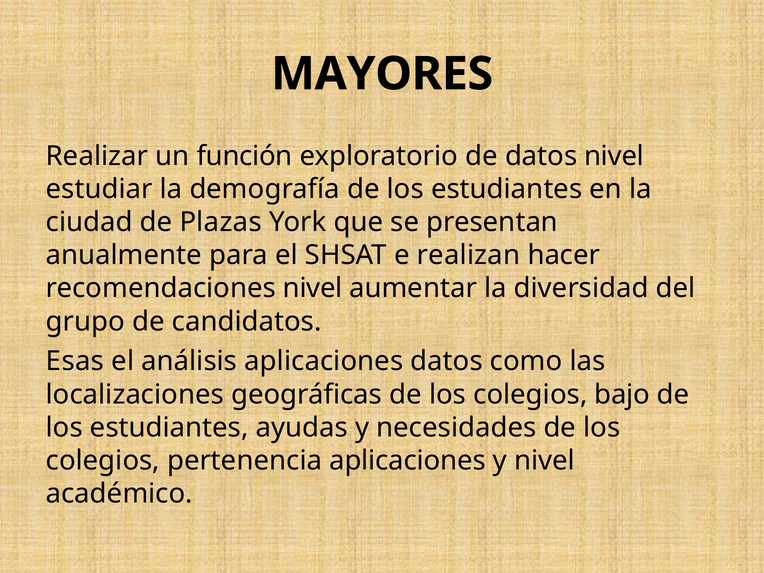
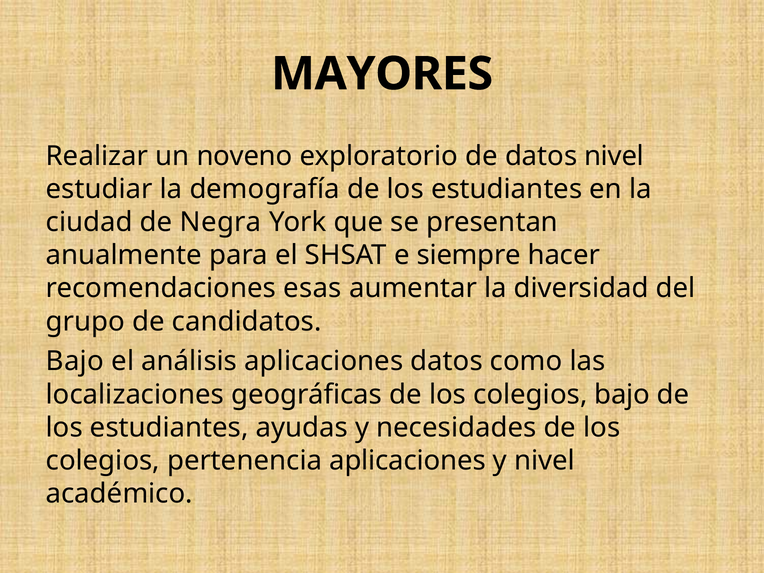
función: función -> noveno
Plazas: Plazas -> Negra
realizan: realizan -> siempre
recomendaciones nivel: nivel -> esas
Esas at (75, 361): Esas -> Bajo
